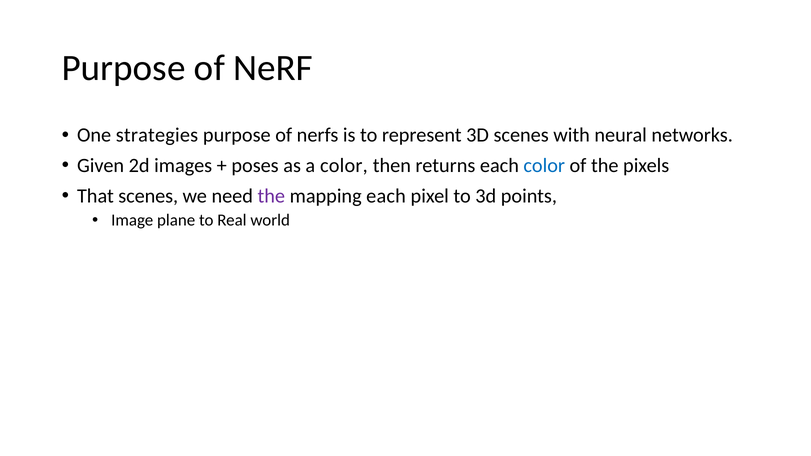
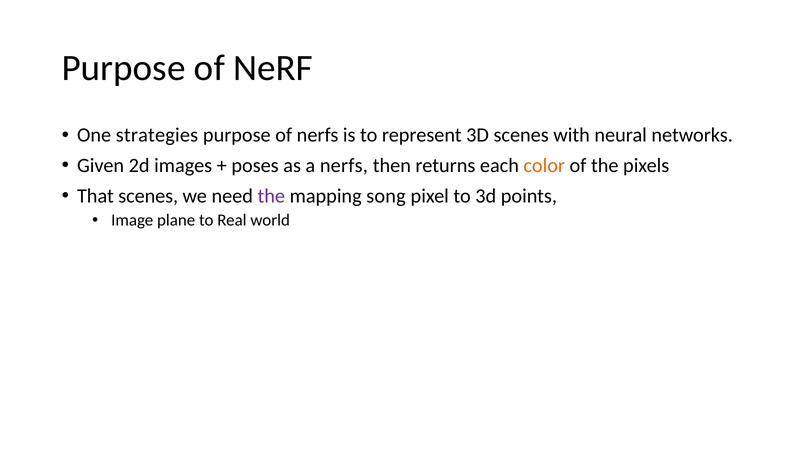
a color: color -> nerfs
color at (544, 166) colour: blue -> orange
mapping each: each -> song
